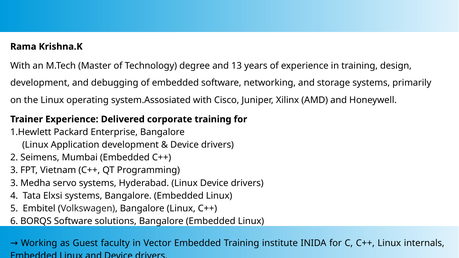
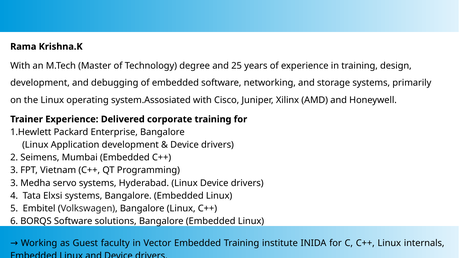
13: 13 -> 25
